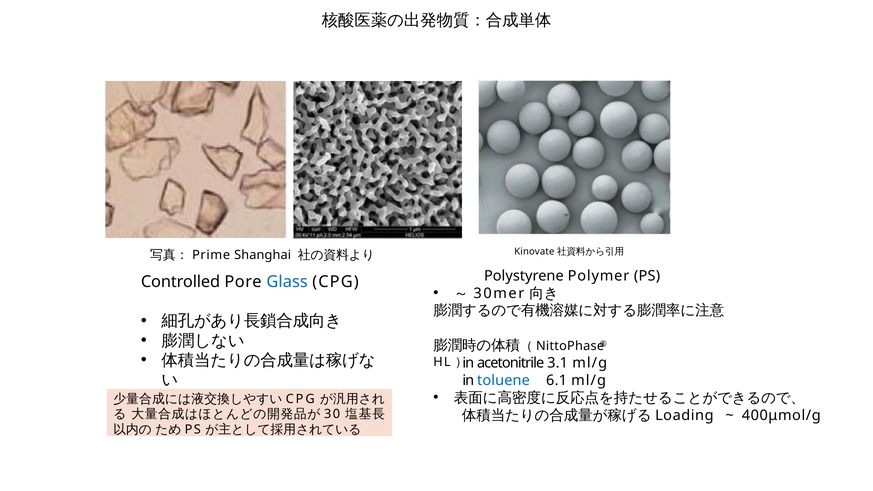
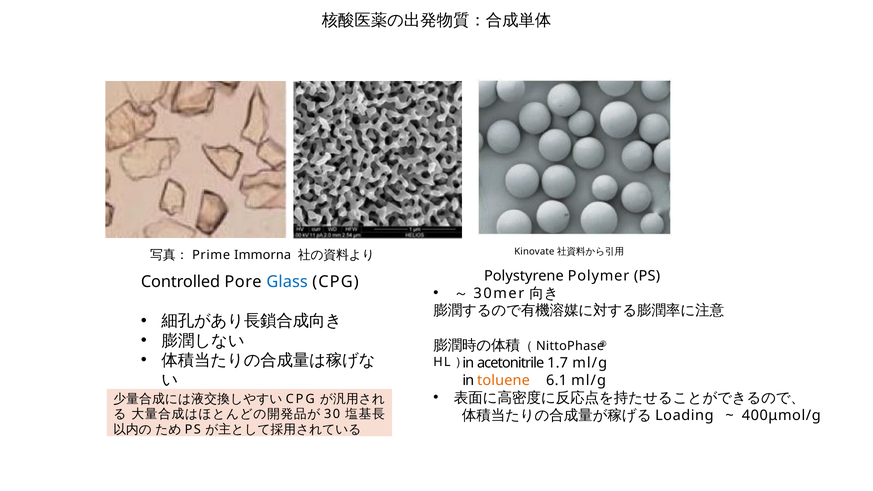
Shanghai: Shanghai -> Immorna
3.1: 3.1 -> 1.7
toluene colour: blue -> orange
